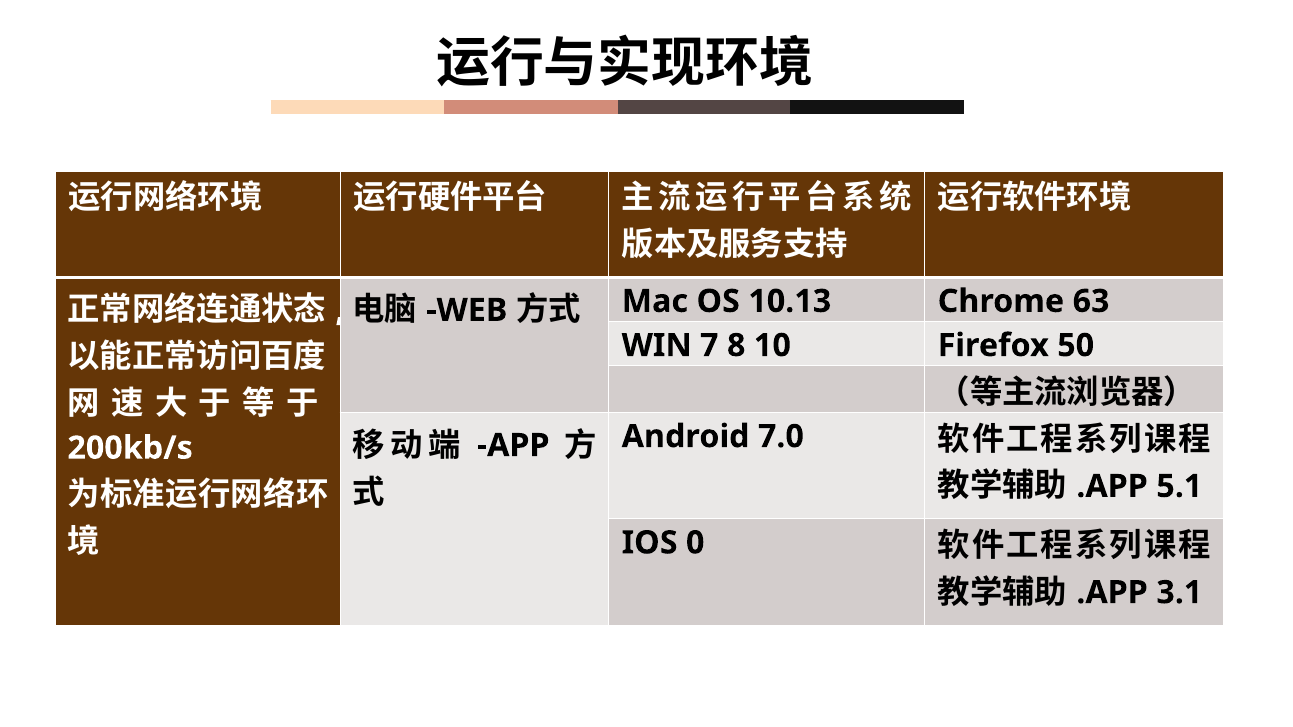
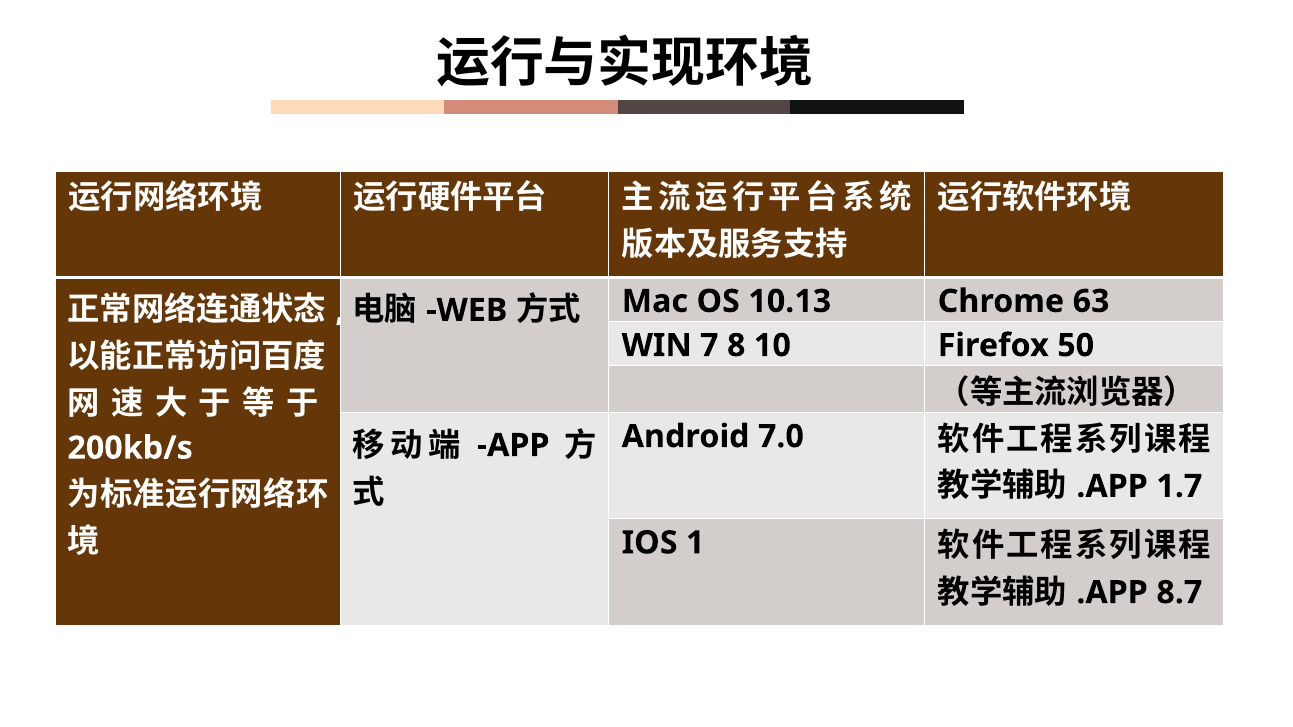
5.1: 5.1 -> 1.7
0: 0 -> 1
3.1: 3.1 -> 8.7
